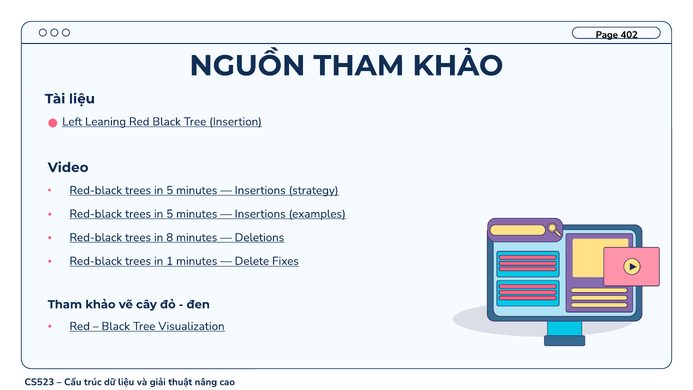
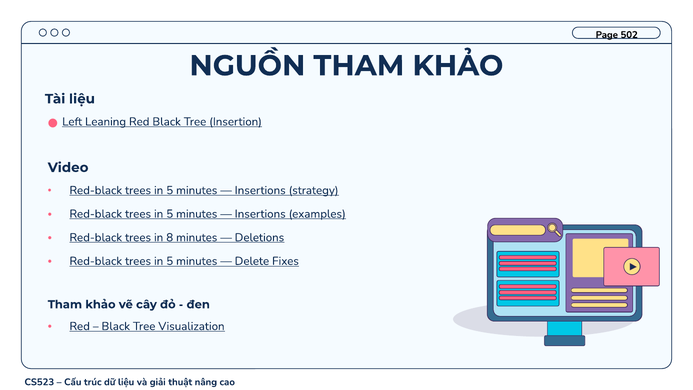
402: 402 -> 502
1 at (170, 261): 1 -> 5
